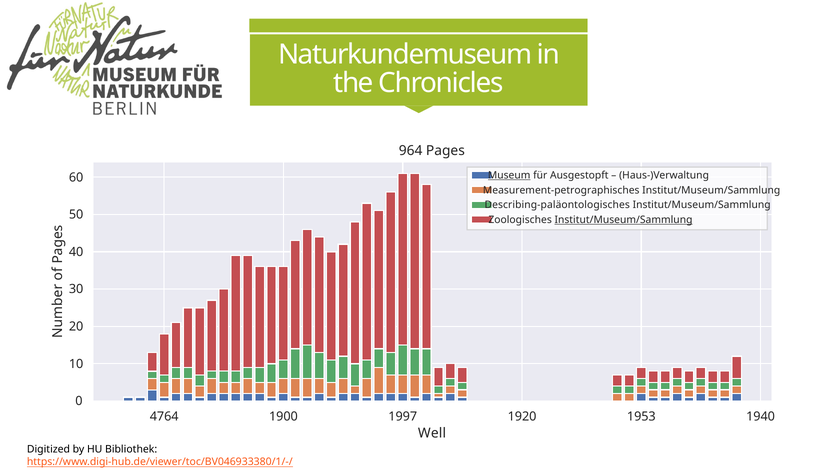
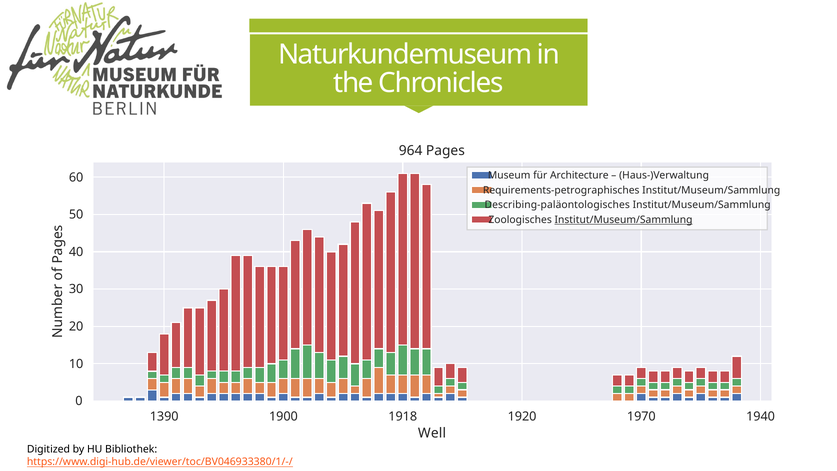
Museum underline: present -> none
Ausgestopft: Ausgestopft -> Architecture
Measurement-petrographisches: Measurement-petrographisches -> Requirements-petrographisches
4764: 4764 -> 1390
1997: 1997 -> 1918
1953: 1953 -> 1970
